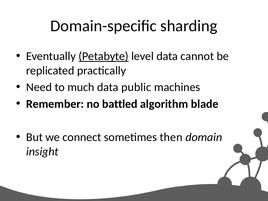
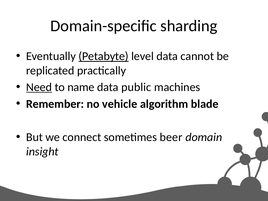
Need underline: none -> present
much: much -> name
battled: battled -> vehicle
then: then -> beer
